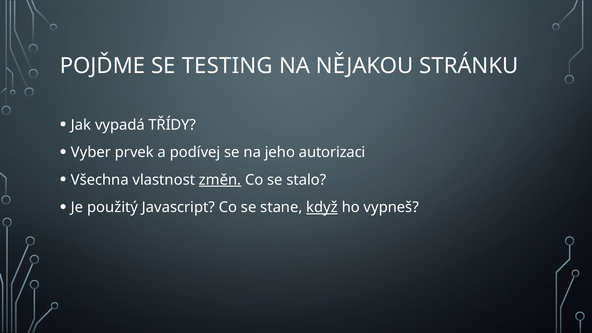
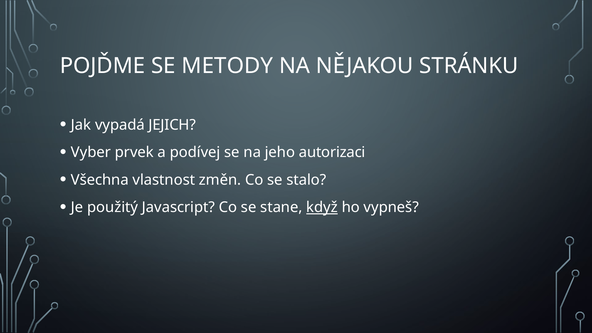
TESTING: TESTING -> METODY
TŘÍDY: TŘÍDY -> JEJICH
změn underline: present -> none
